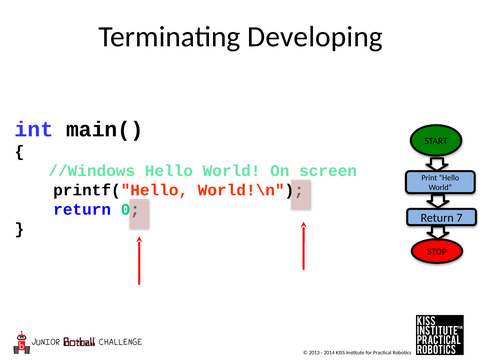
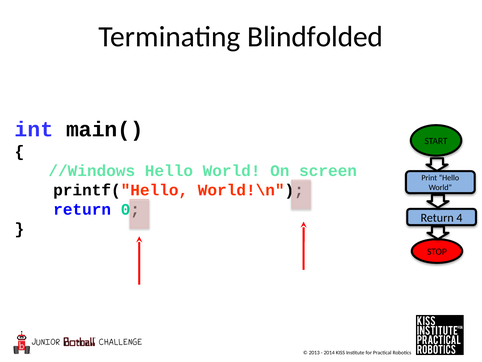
Developing: Developing -> Blindfolded
7: 7 -> 4
